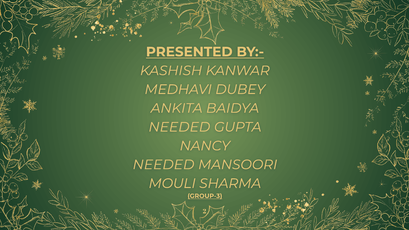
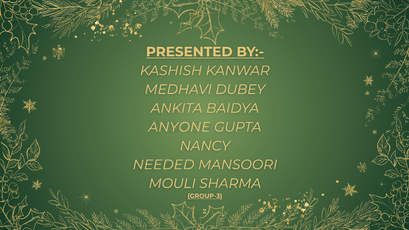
NEEDED at (179, 127): NEEDED -> ANYONE
